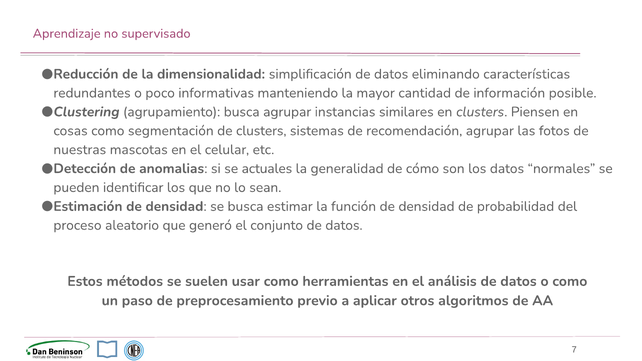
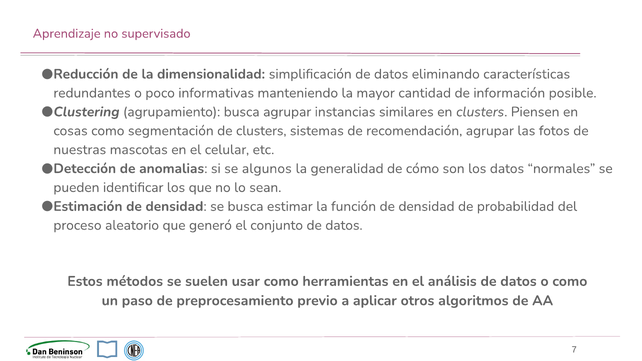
actuales: actuales -> algunos
